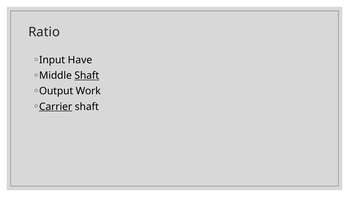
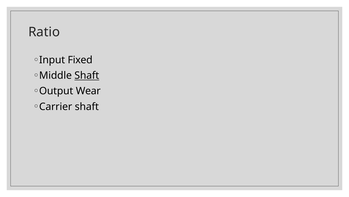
Have: Have -> Fixed
Work: Work -> Wear
Carrier underline: present -> none
